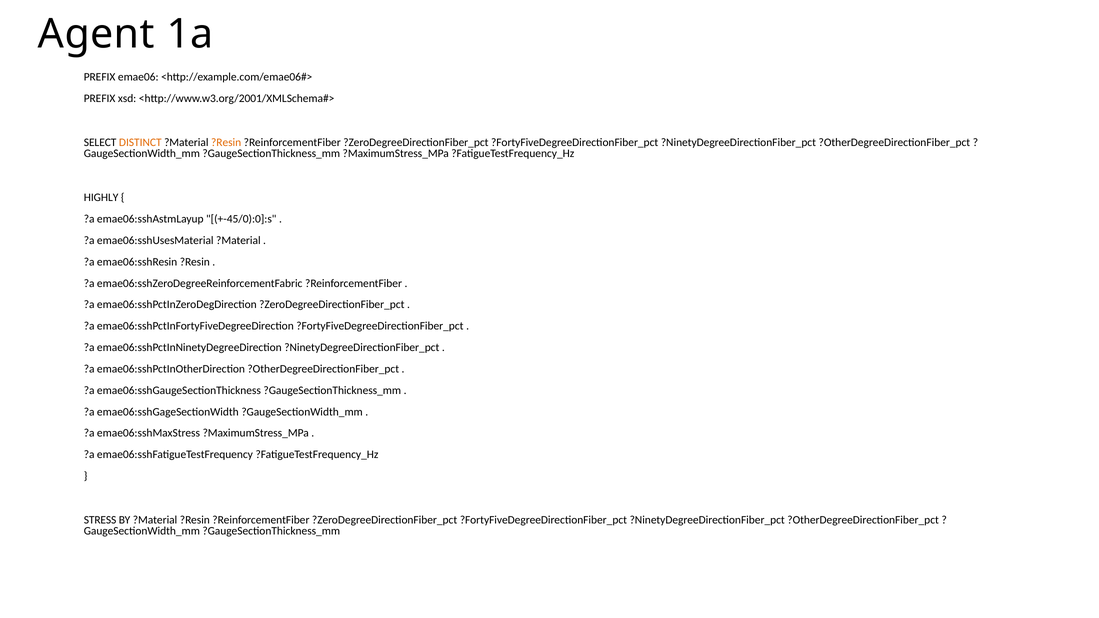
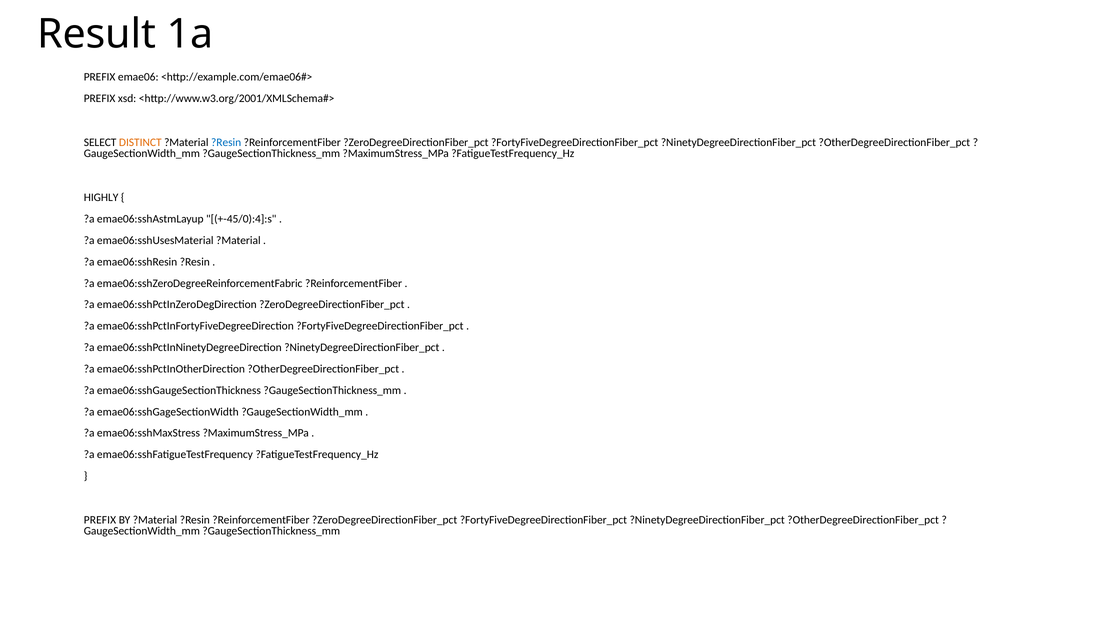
Agent: Agent -> Result
?Resin at (226, 143) colour: orange -> blue
+-45/0):0]:s: +-45/0):0]:s -> +-45/0):4]:s
STRESS at (100, 520): STRESS -> PREFIX
